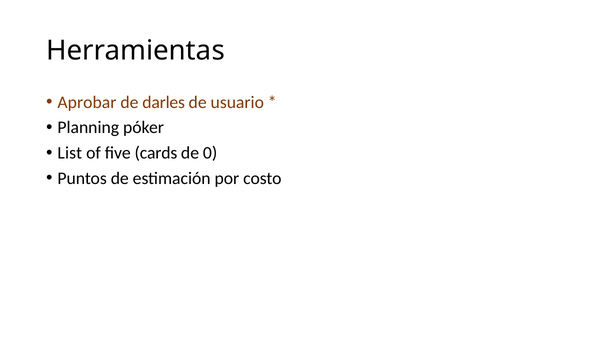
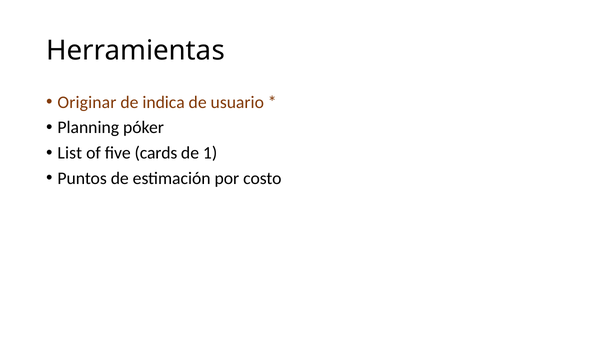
Aprobar: Aprobar -> Originar
darles: darles -> indica
0: 0 -> 1
